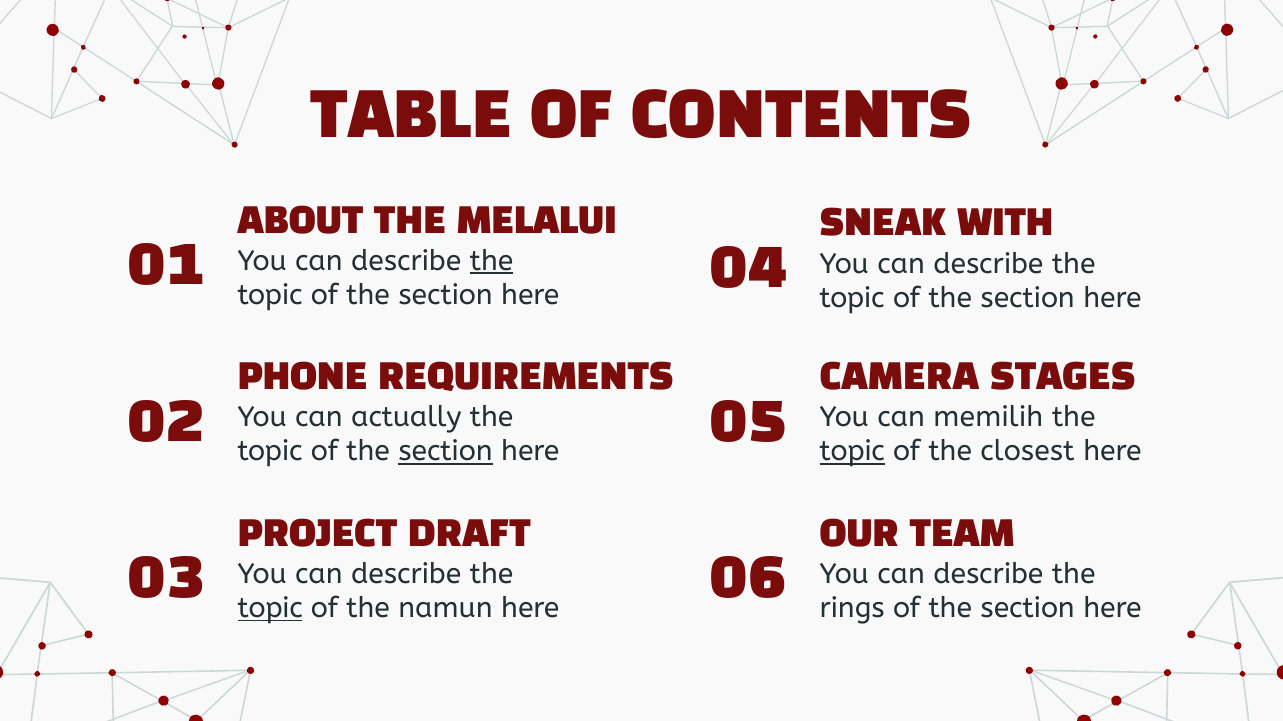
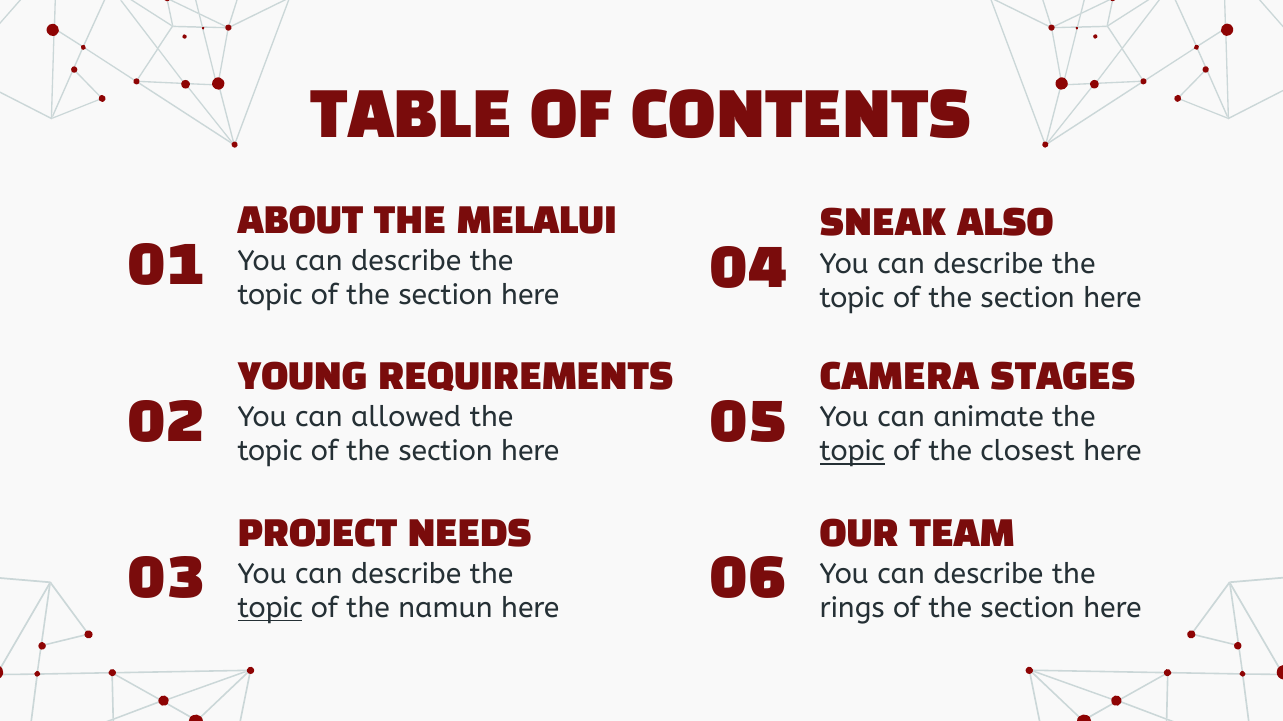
WITH: WITH -> ALSO
the at (492, 261) underline: present -> none
PHONE: PHONE -> YOUNG
actually: actually -> allowed
memilih: memilih -> animate
section at (445, 452) underline: present -> none
DRAFT: DRAFT -> NEEDS
